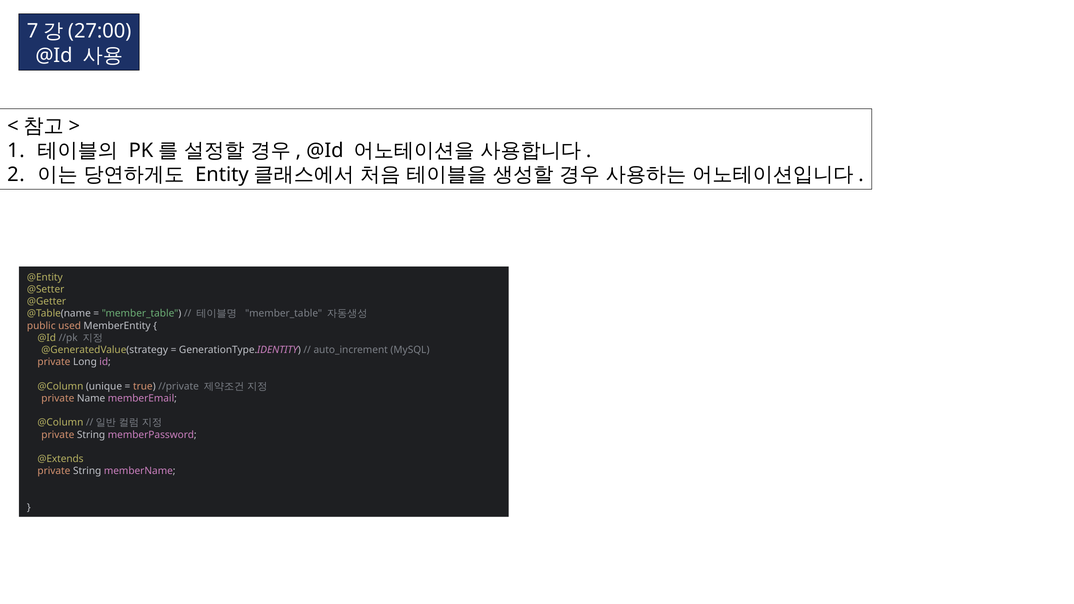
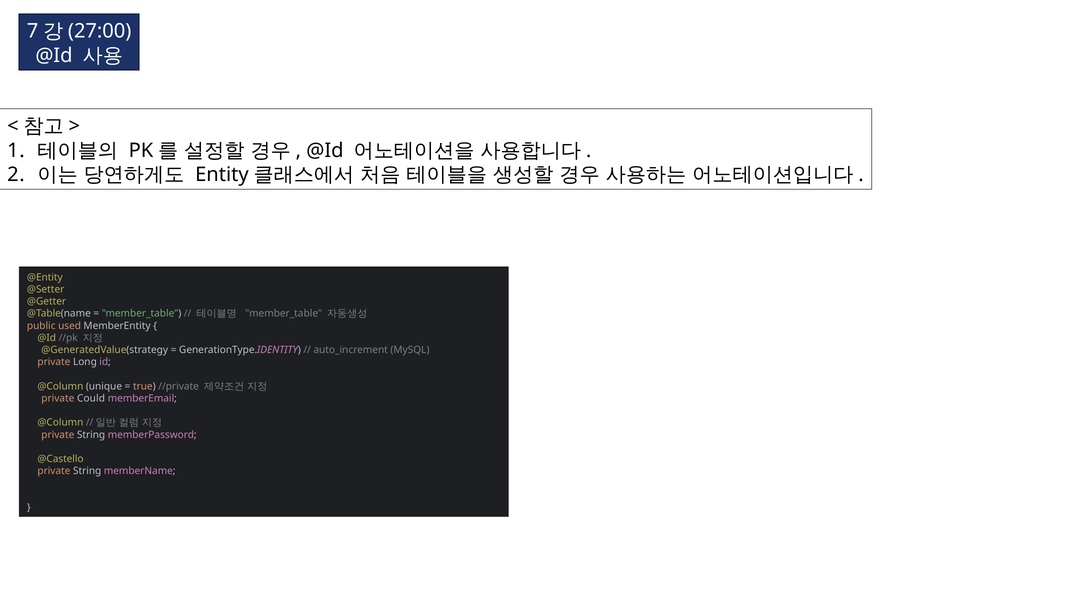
Name: Name -> Could
@Extends: @Extends -> @Castello
